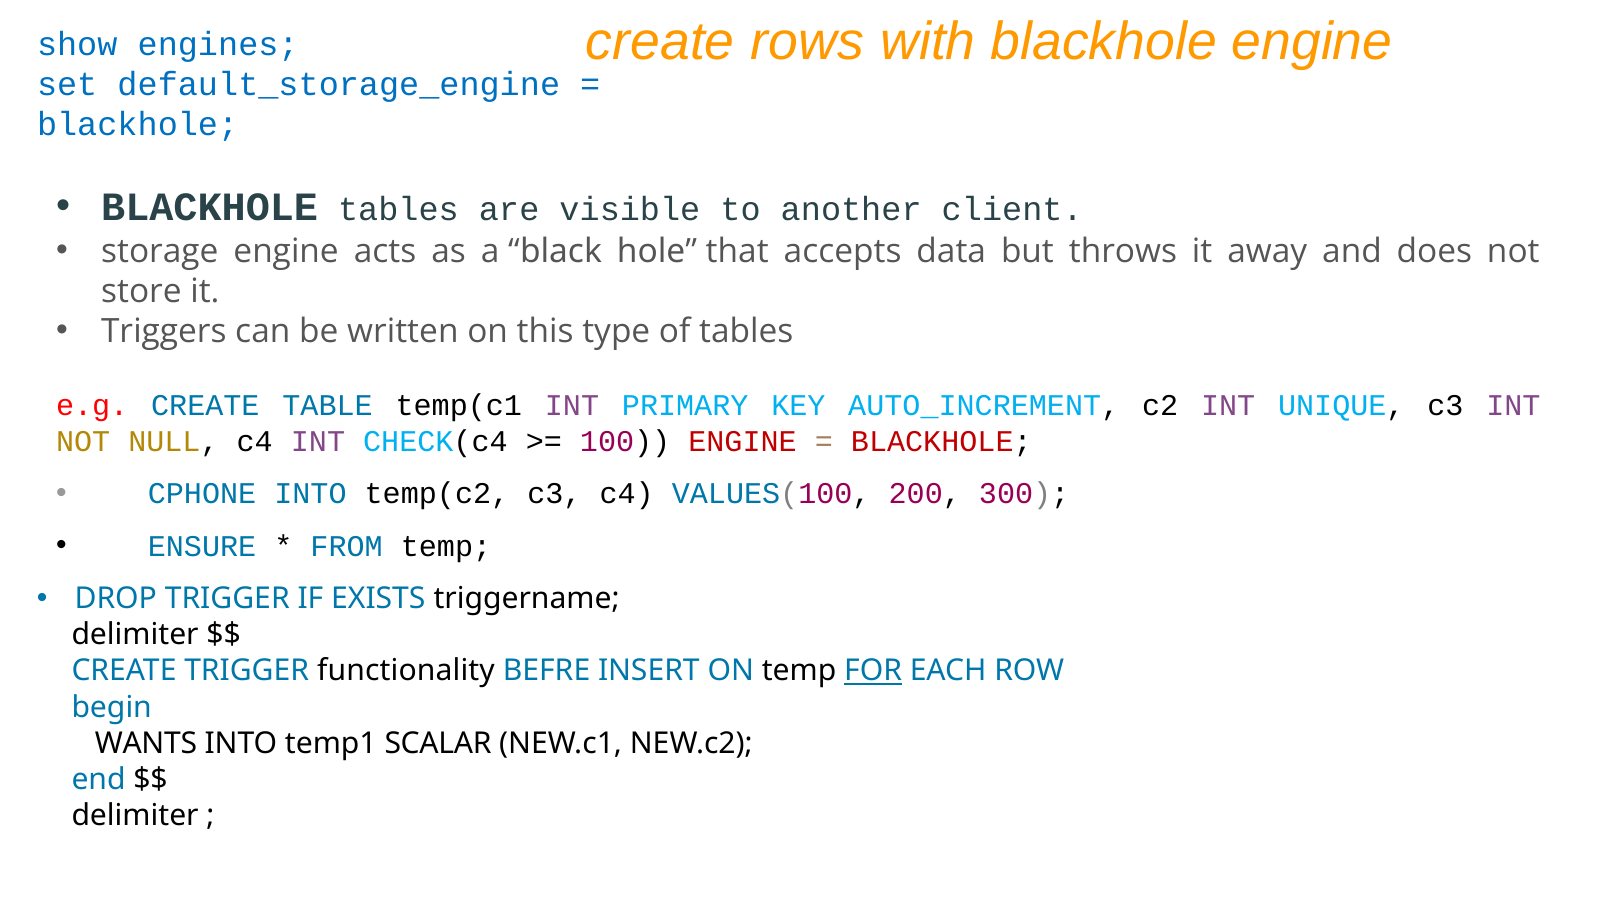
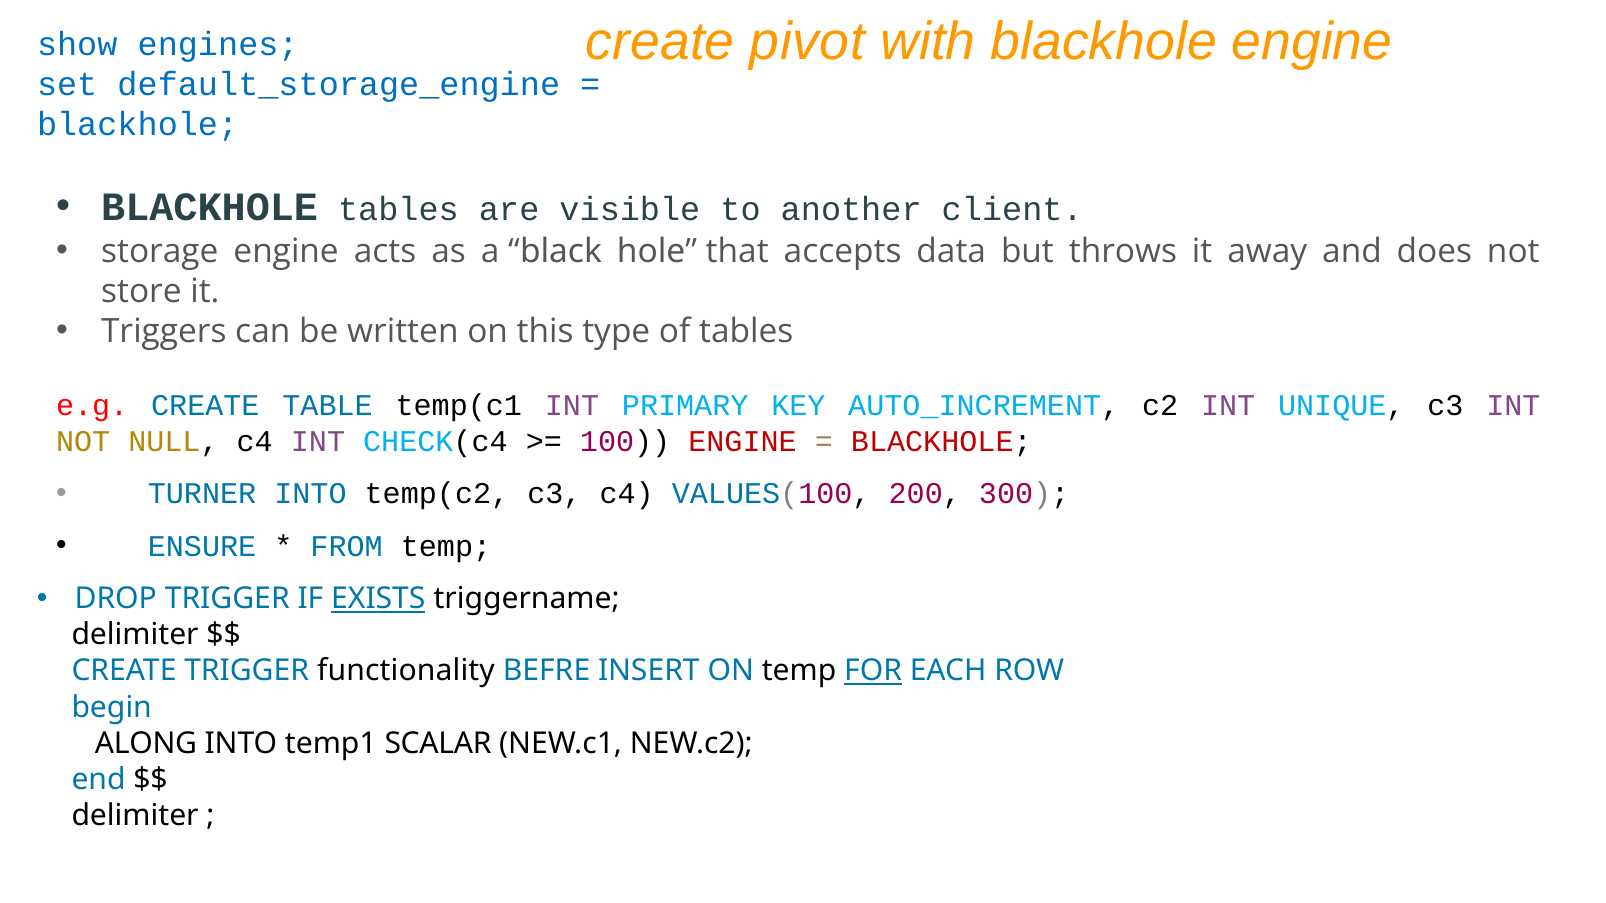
rows: rows -> pivot
CPHONE: CPHONE -> TURNER
EXISTS underline: none -> present
WANTS: WANTS -> ALONG
